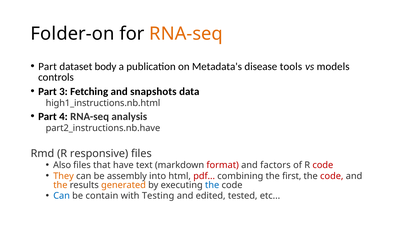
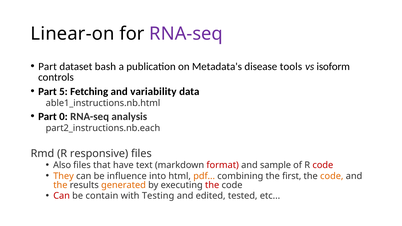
Folder-on: Folder-on -> Linear-on
RNA-seq at (186, 34) colour: orange -> purple
body: body -> bash
models: models -> isoform
3: 3 -> 5
snapshots: snapshots -> variability
high1_instructions.nb.html: high1_instructions.nb.html -> able1_instructions.nb.html
4: 4 -> 0
part2_instructions.nb.have: part2_instructions.nb.have -> part2_instructions.nb.each
factors: factors -> sample
assembly: assembly -> influence
pdf colour: red -> orange
code at (332, 176) colour: red -> orange
the at (212, 185) colour: blue -> red
Can at (62, 196) colour: blue -> red
